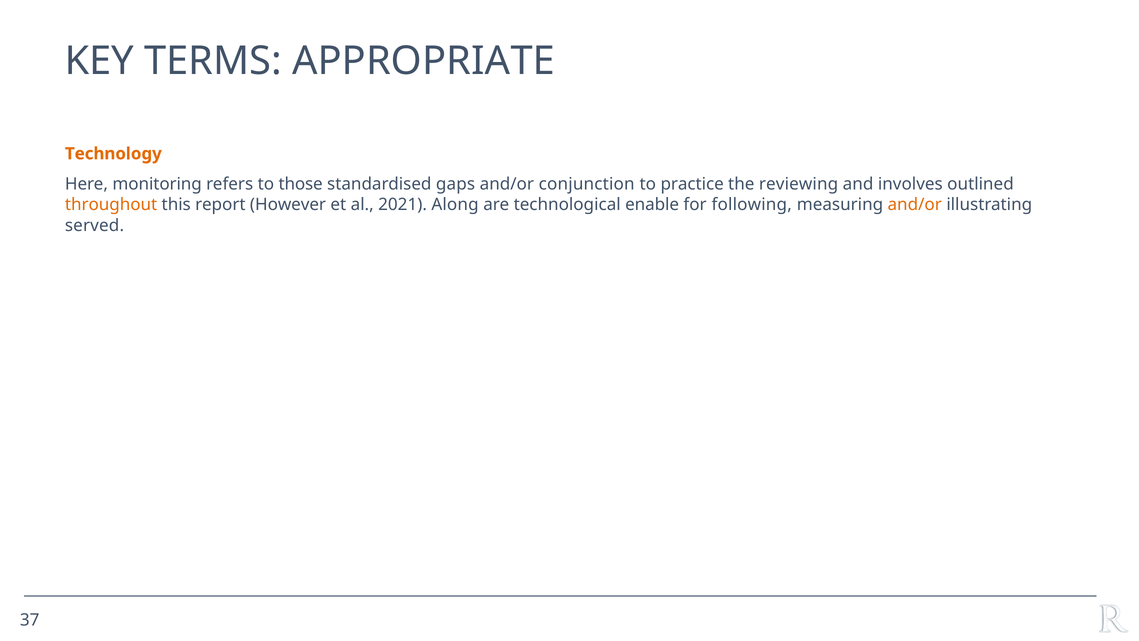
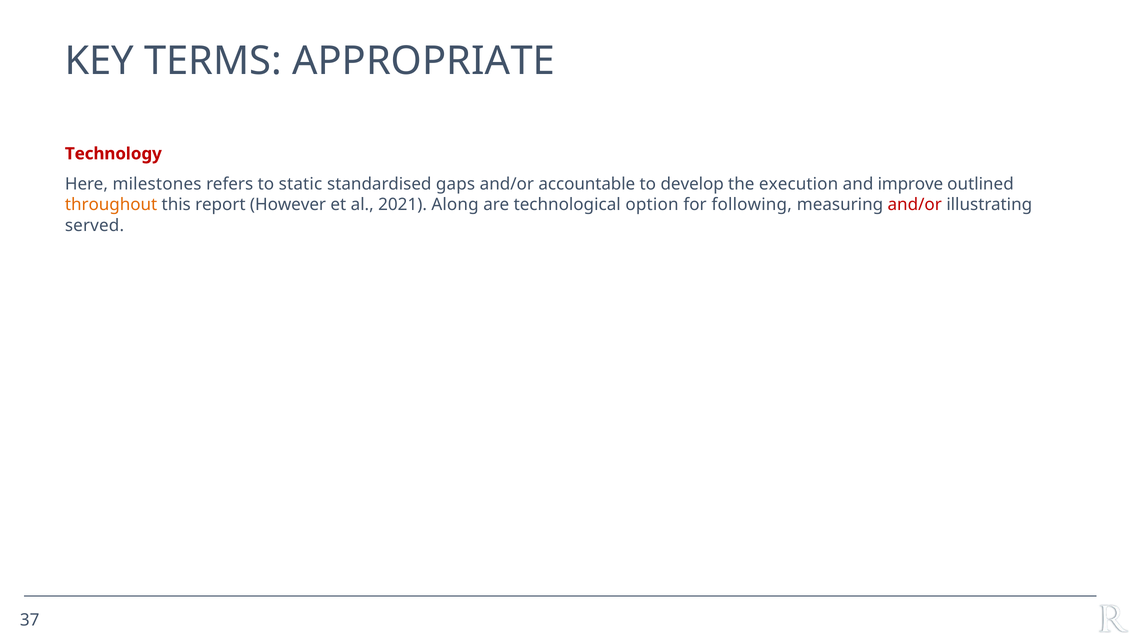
Technology colour: orange -> red
monitoring: monitoring -> milestones
those: those -> static
conjunction: conjunction -> accountable
practice: practice -> develop
reviewing: reviewing -> execution
involves: involves -> improve
enable: enable -> option
and/or at (915, 205) colour: orange -> red
